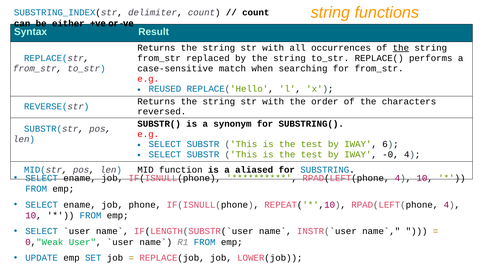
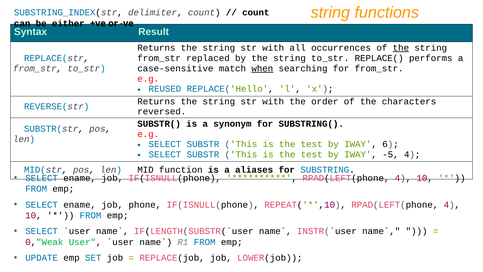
when underline: none -> present
-0: -0 -> -5
aliased: aliased -> aliases
